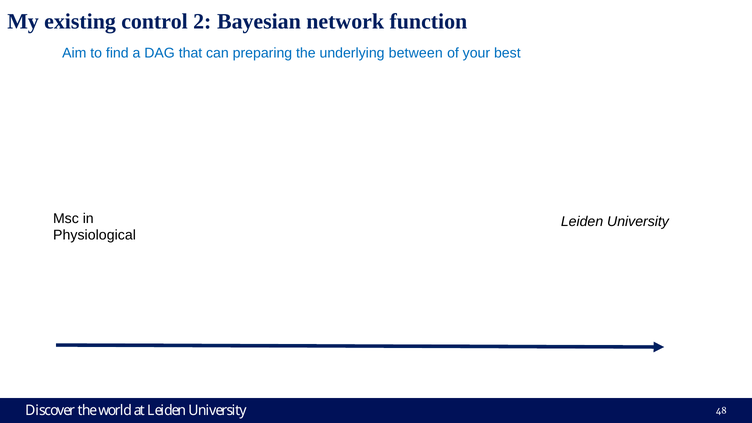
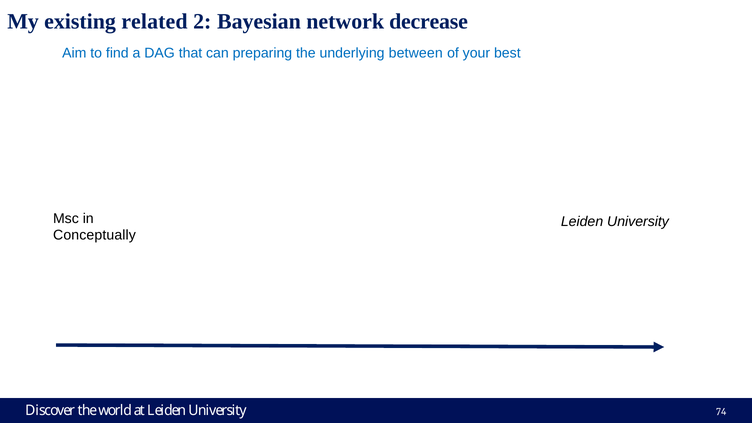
control: control -> related
function: function -> decrease
Physiological: Physiological -> Conceptually
48: 48 -> 74
